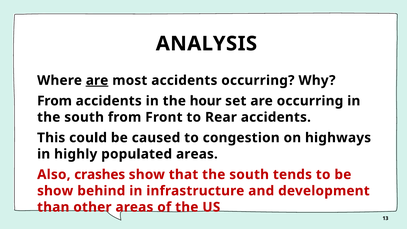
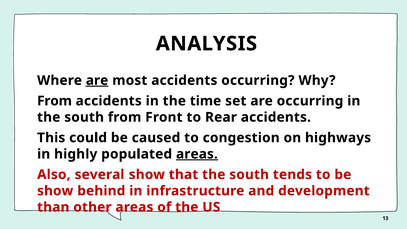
hour: hour -> time
areas at (197, 154) underline: none -> present
crashes: crashes -> several
